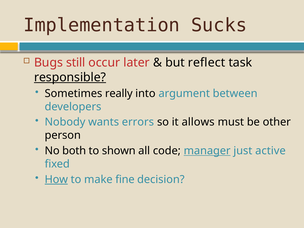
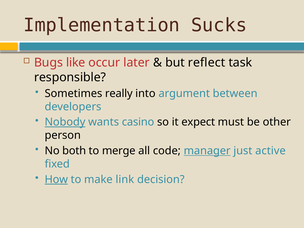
still: still -> like
responsible underline: present -> none
Nobody underline: none -> present
errors: errors -> casino
allows: allows -> expect
shown: shown -> merge
fine: fine -> link
